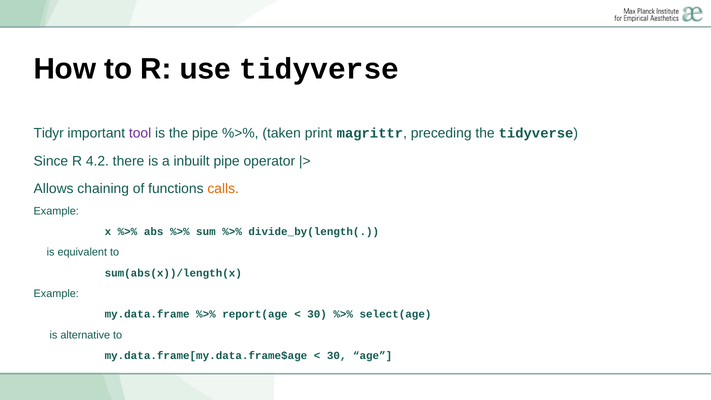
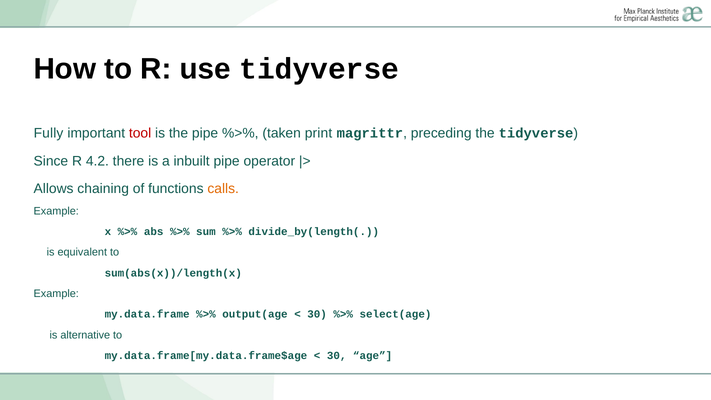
Tidyr: Tidyr -> Fully
tool colour: purple -> red
report(age: report(age -> output(age
